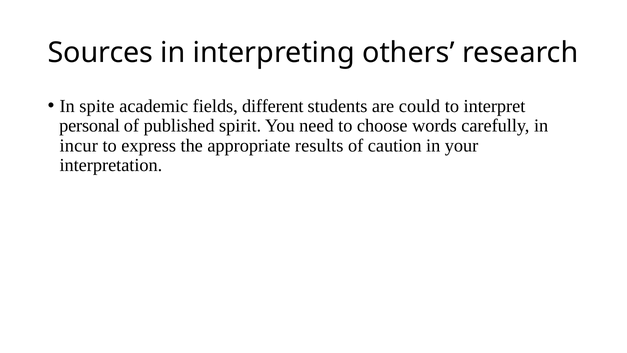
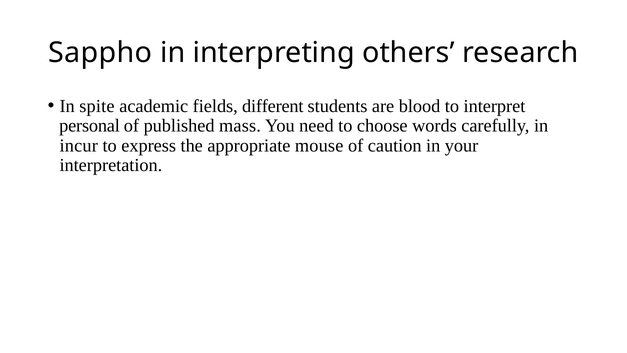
Sources: Sources -> Sappho
could: could -> blood
spirit: spirit -> mass
results: results -> mouse
